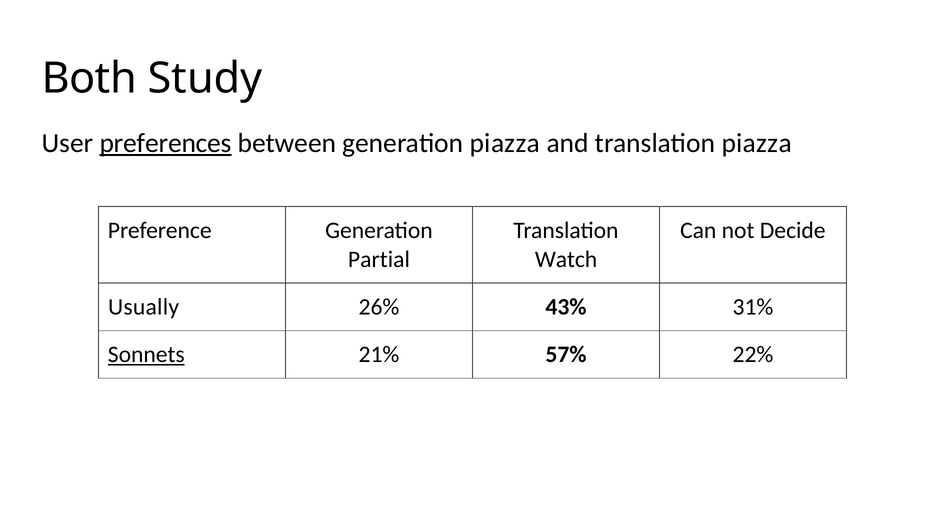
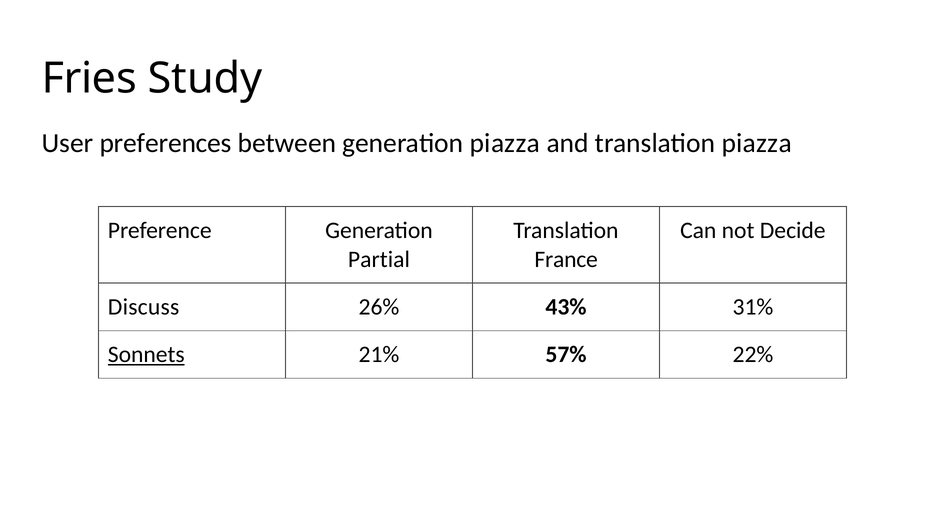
Both: Both -> Fries
preferences underline: present -> none
Watch: Watch -> France
Usually: Usually -> Discuss
